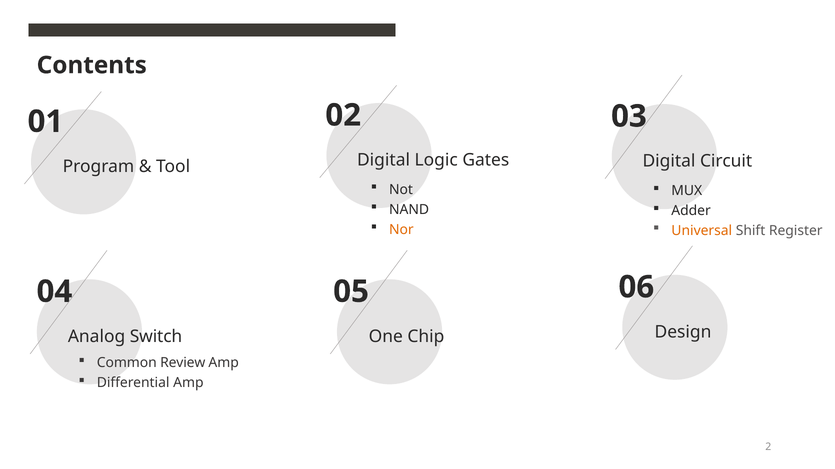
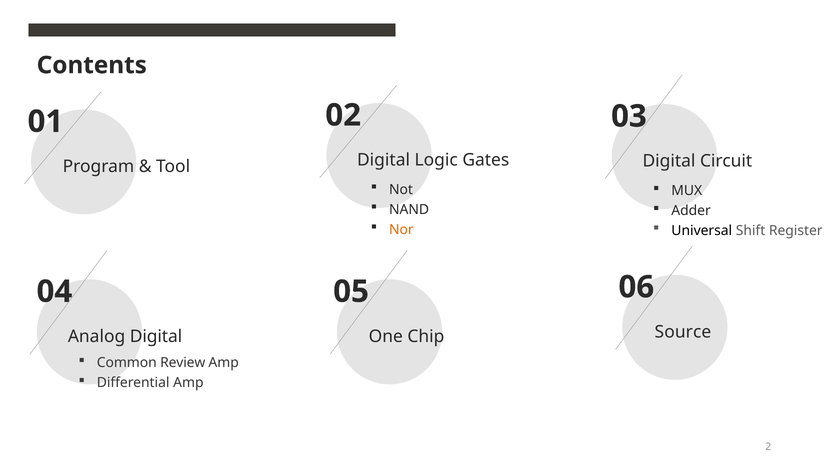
Universal colour: orange -> black
Design: Design -> Source
Analog Switch: Switch -> Digital
